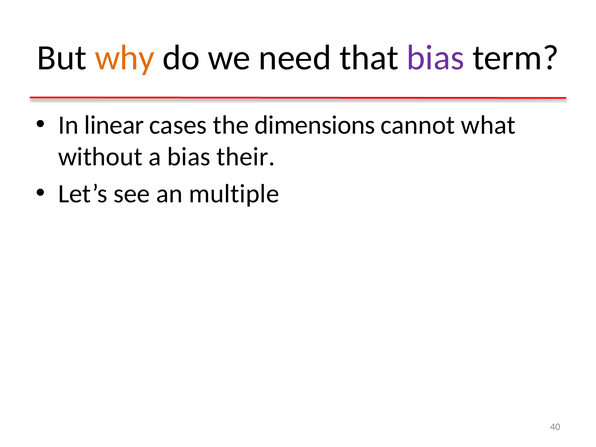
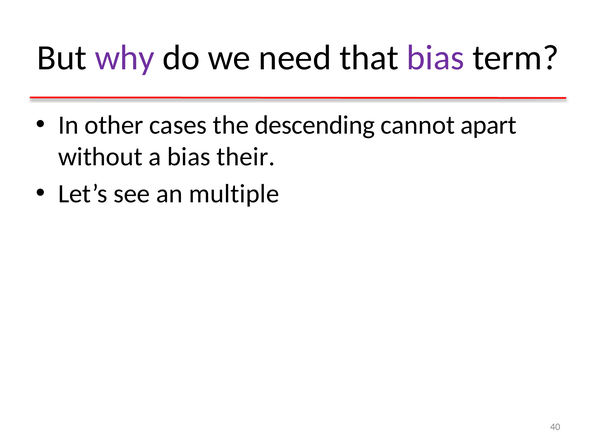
why colour: orange -> purple
linear: linear -> other
dimensions: dimensions -> descending
what: what -> apart
